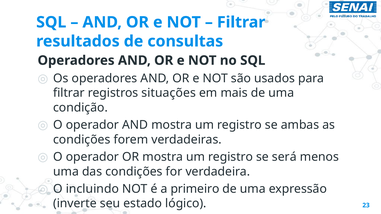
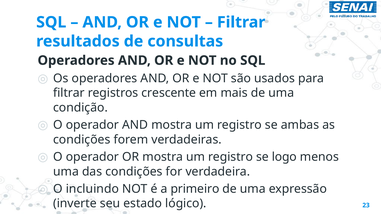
situações: situações -> crescente
será: será -> logo
